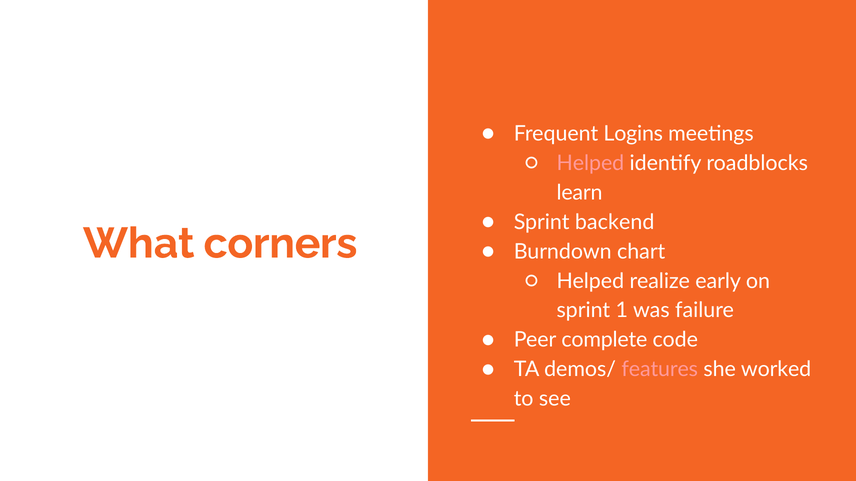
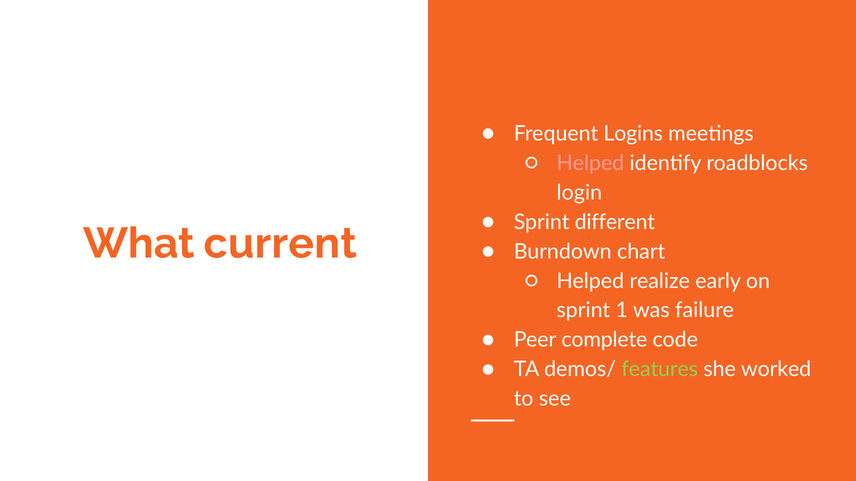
learn: learn -> login
backend: backend -> different
corners: corners -> current
features colour: pink -> light green
